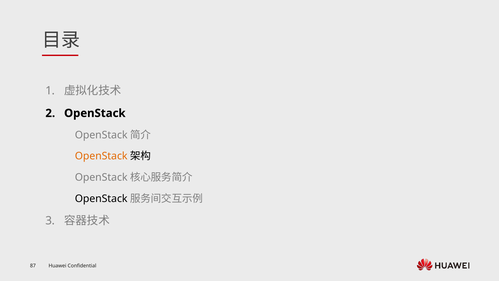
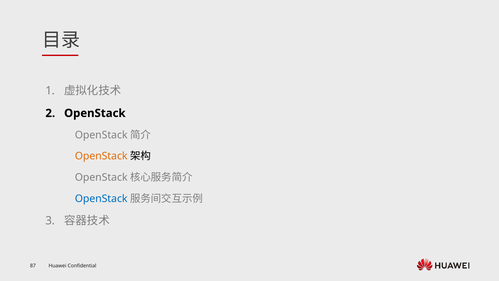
OpenStack at (101, 198) colour: black -> blue
